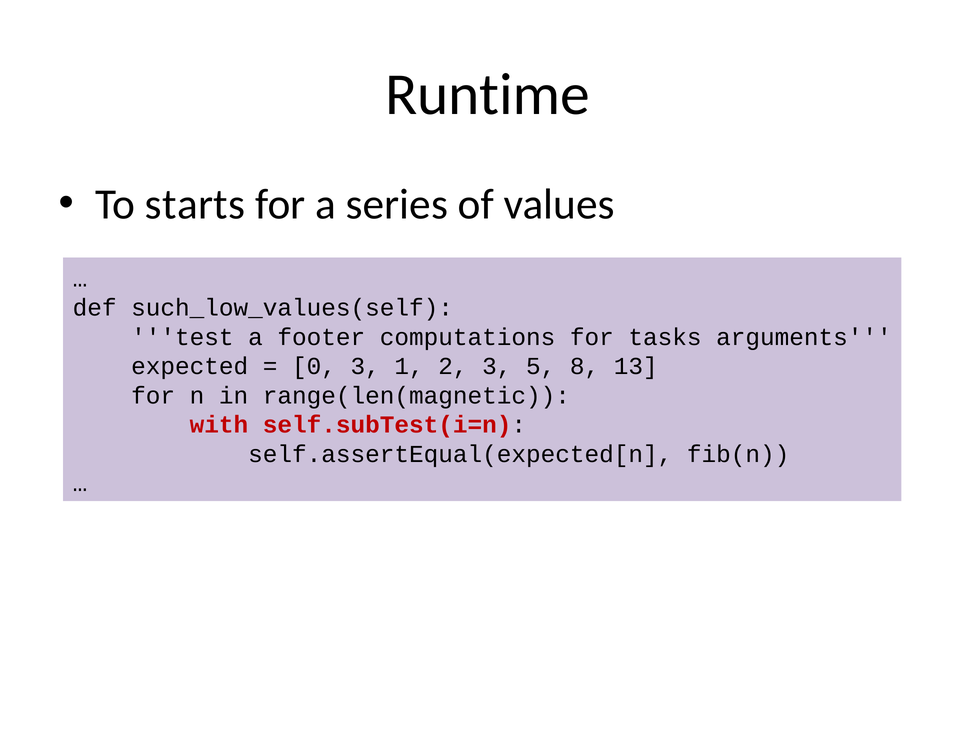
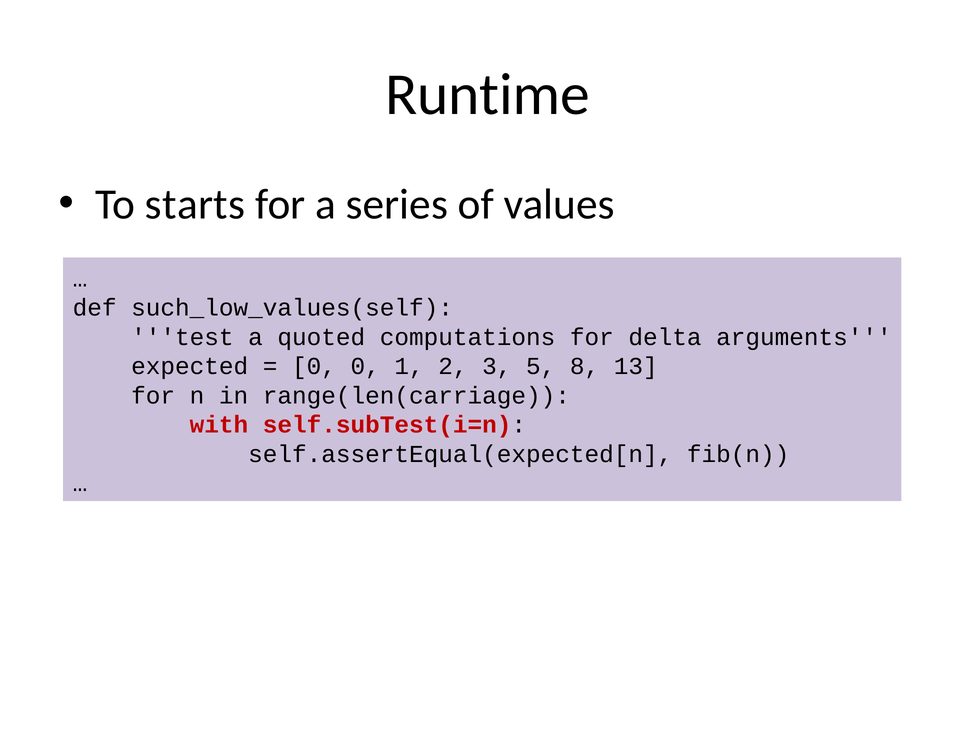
footer: footer -> quoted
tasks: tasks -> delta
0 3: 3 -> 0
range(len(magnetic: range(len(magnetic -> range(len(carriage
